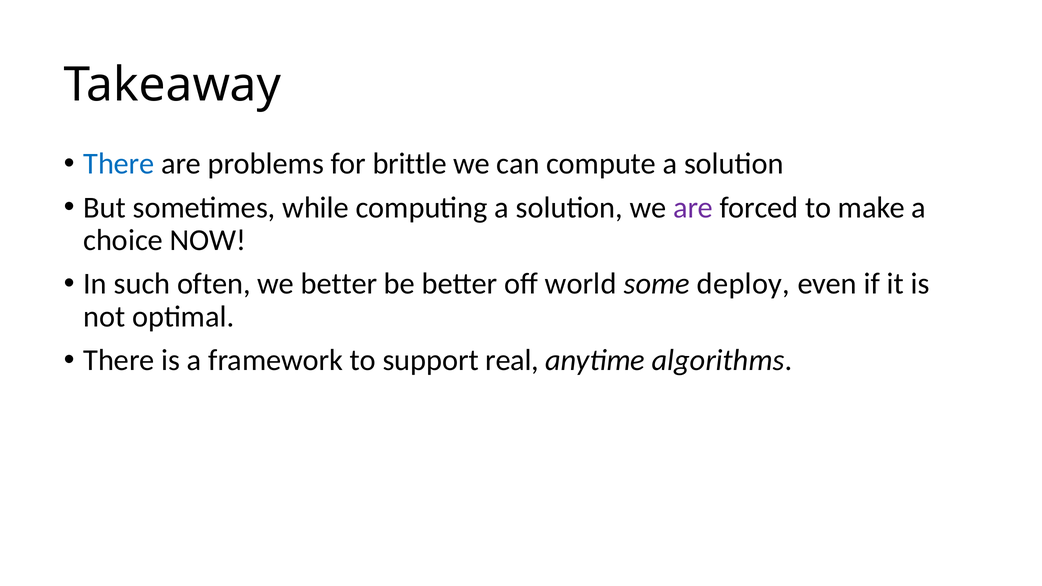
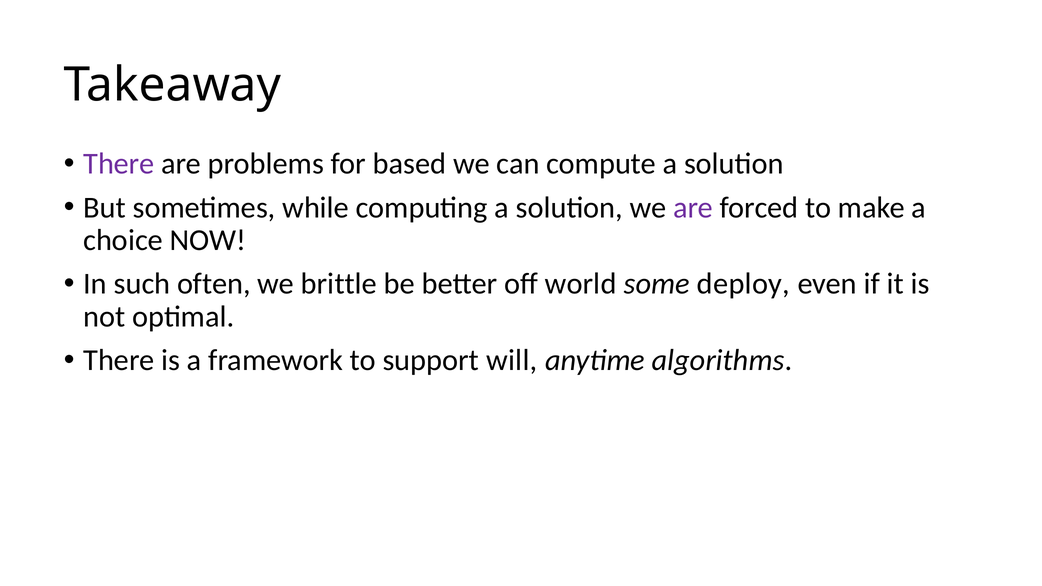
There at (119, 164) colour: blue -> purple
brittle: brittle -> based
we better: better -> brittle
real: real -> will
